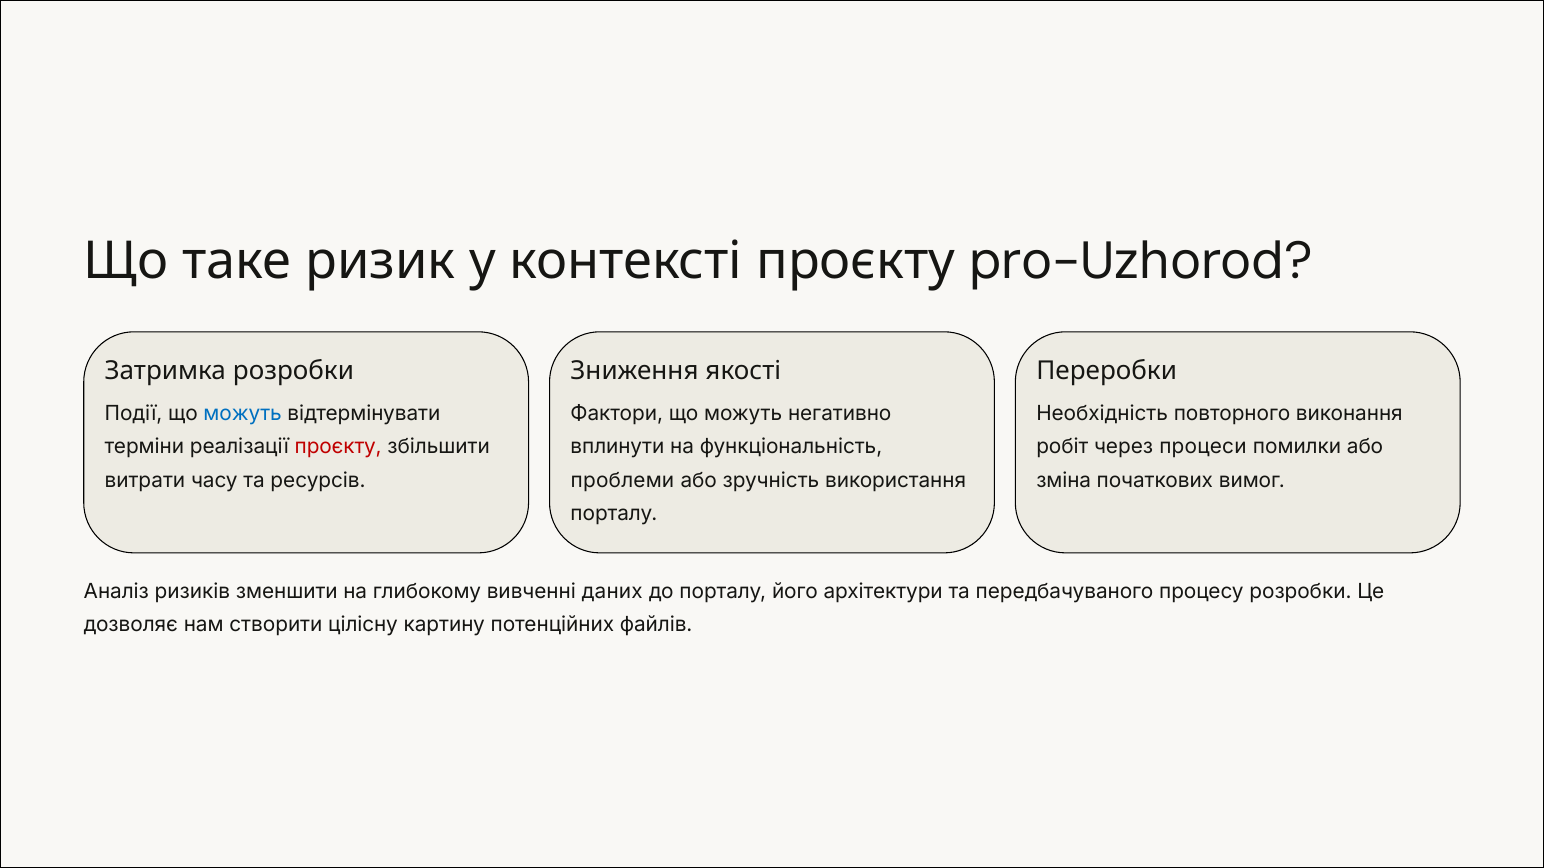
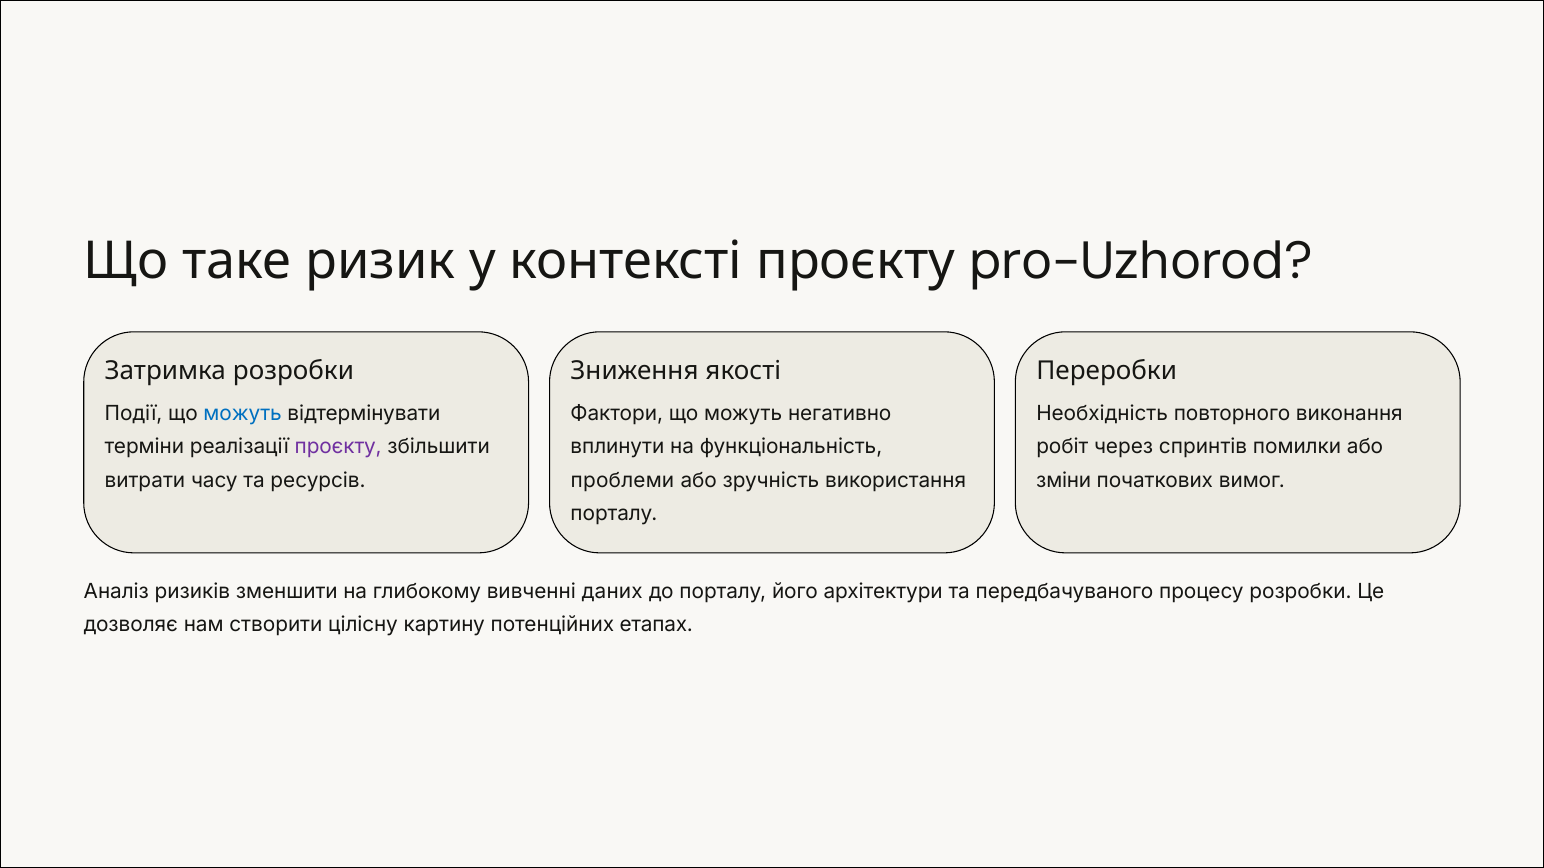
проєкту at (338, 447) colour: red -> purple
процеси: процеси -> спринтів
зміна: зміна -> зміни
файлів: файлів -> етапах
